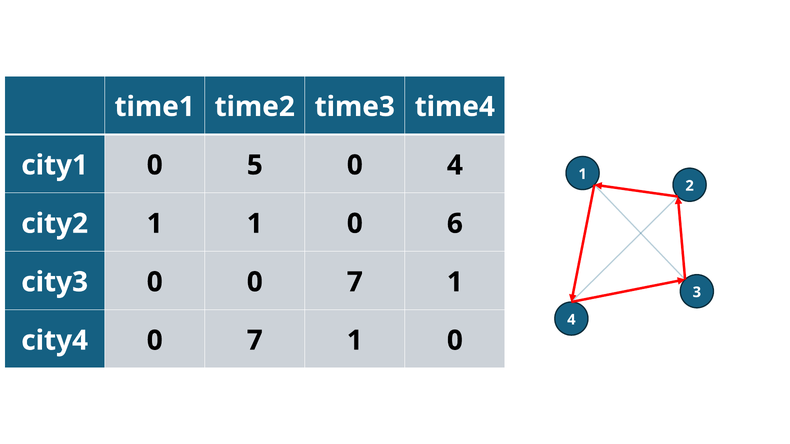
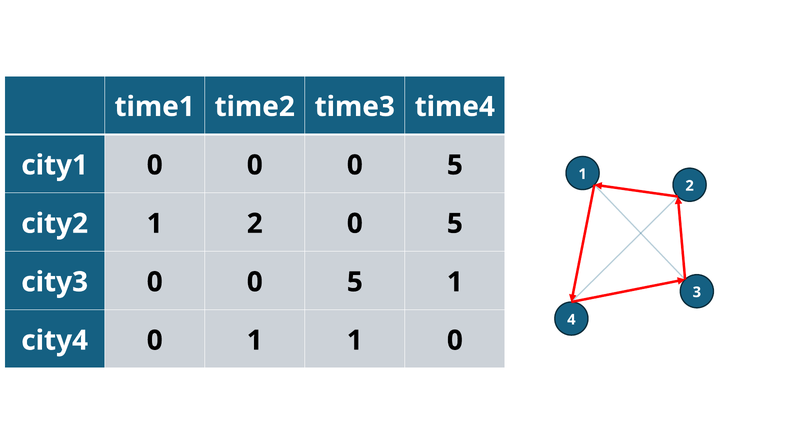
city1 0 5: 5 -> 0
4 at (455, 165): 4 -> 5
1 1: 1 -> 2
6 at (455, 224): 6 -> 5
city3 0 0 7: 7 -> 5
city4 0 7: 7 -> 1
